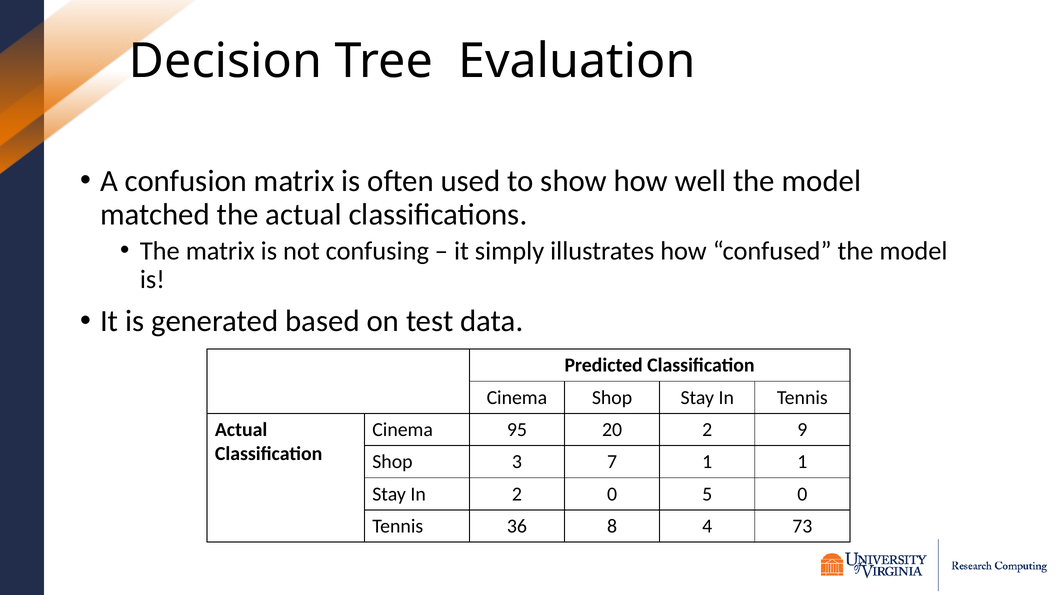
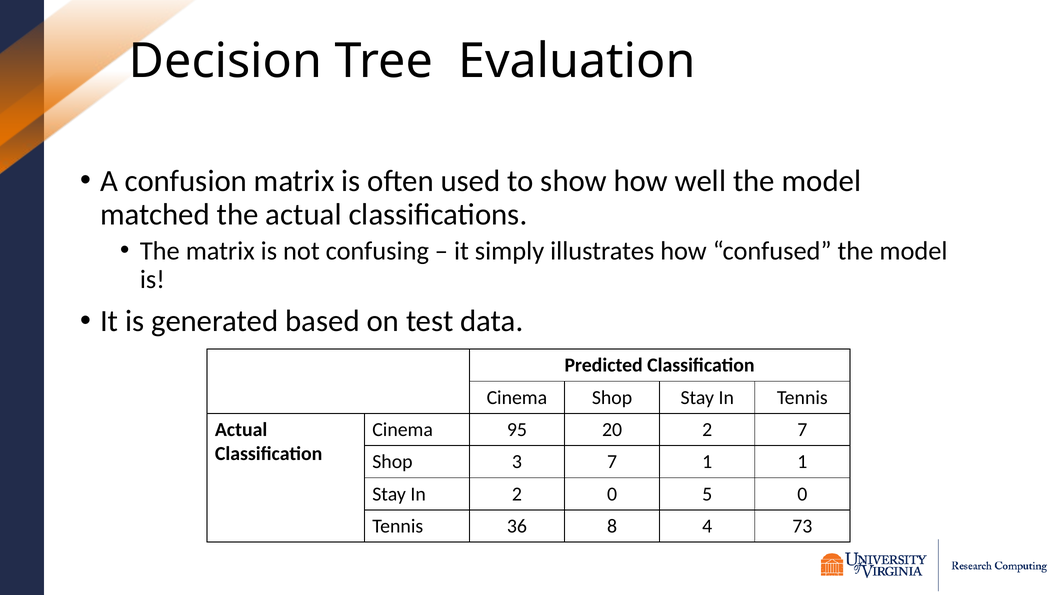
2 9: 9 -> 7
